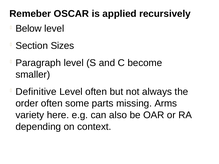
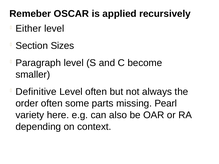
Below: Below -> Either
Arms: Arms -> Pearl
